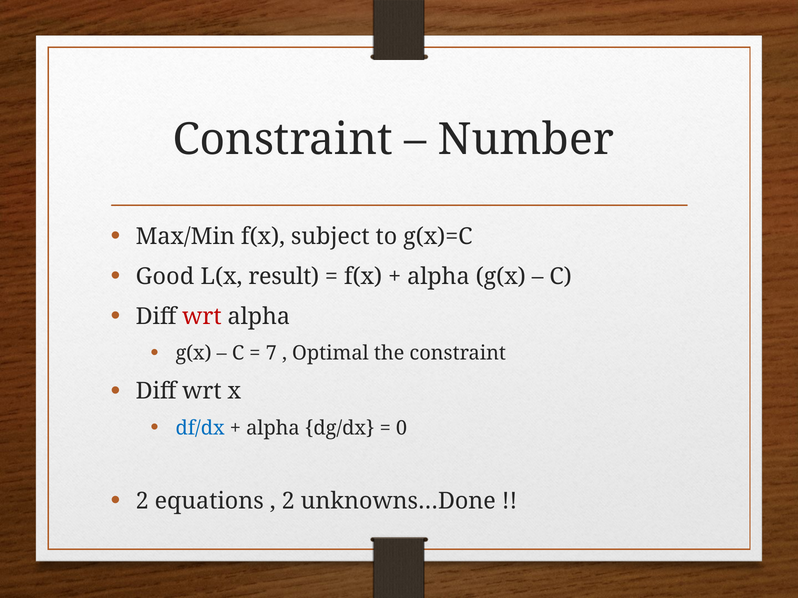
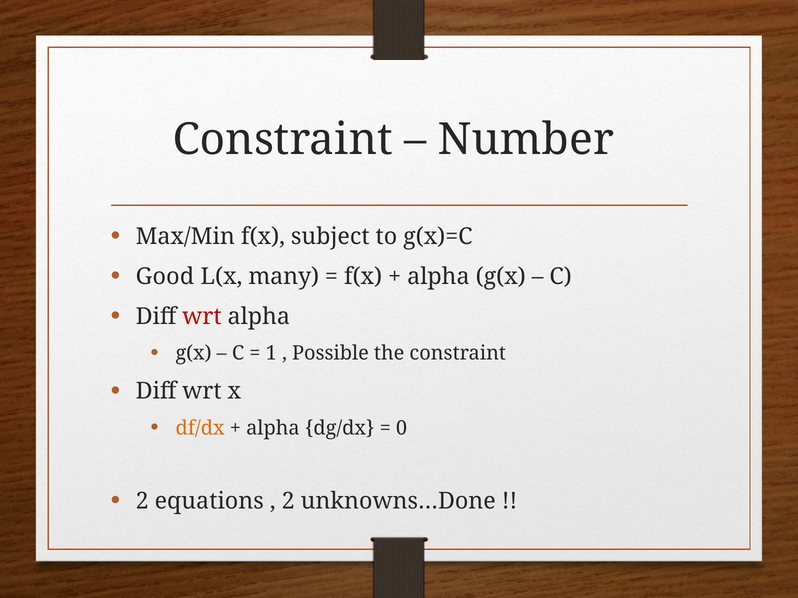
result: result -> many
7: 7 -> 1
Optimal: Optimal -> Possible
df/dx colour: blue -> orange
